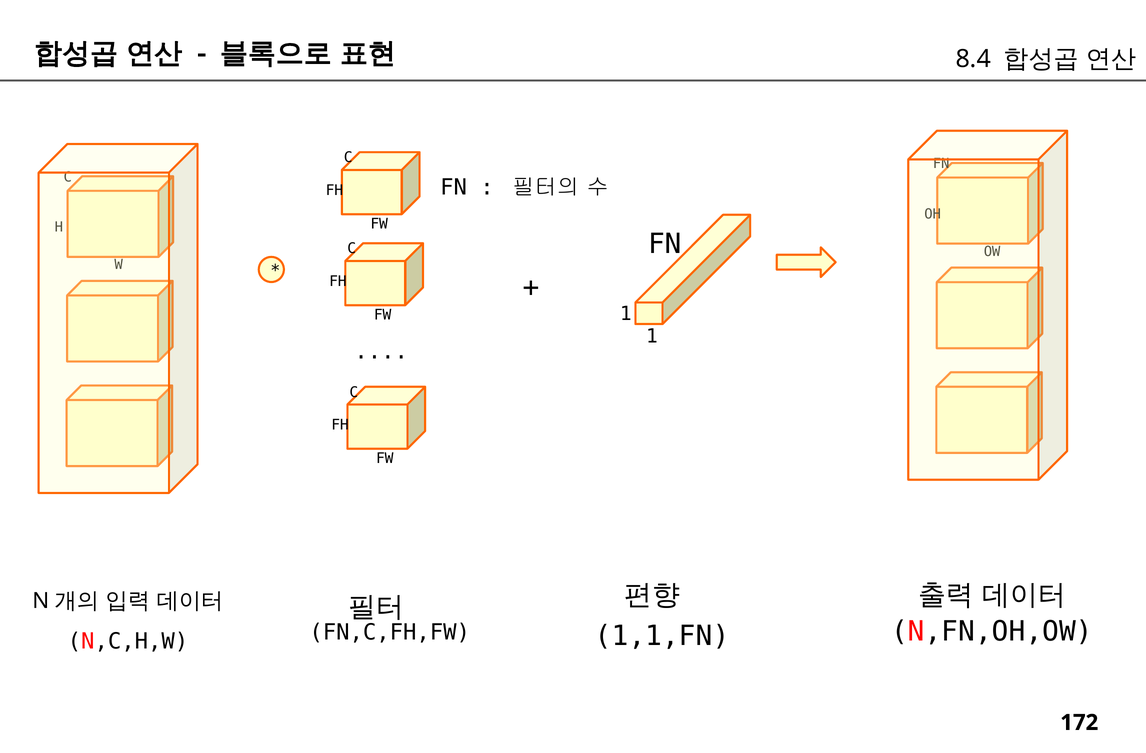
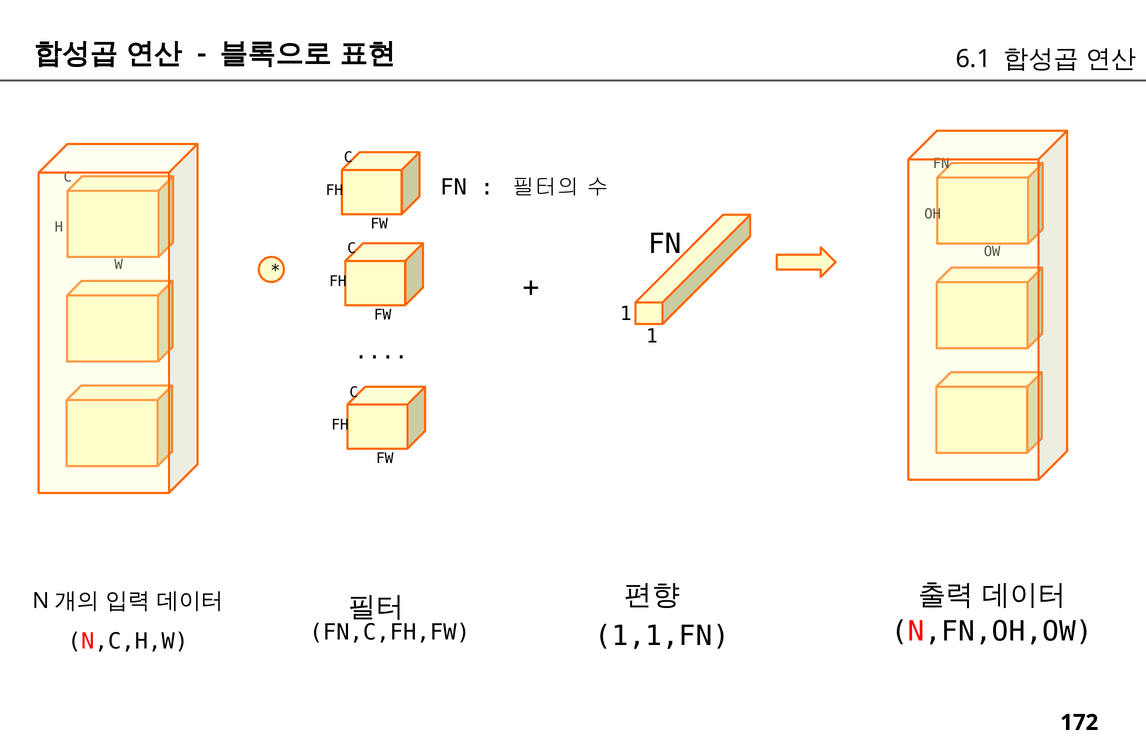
8.4: 8.4 -> 6.1
